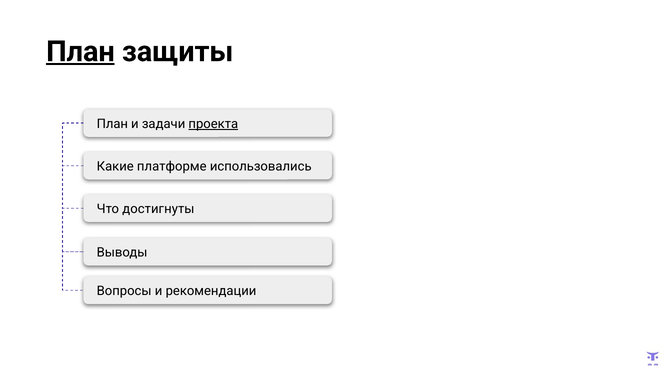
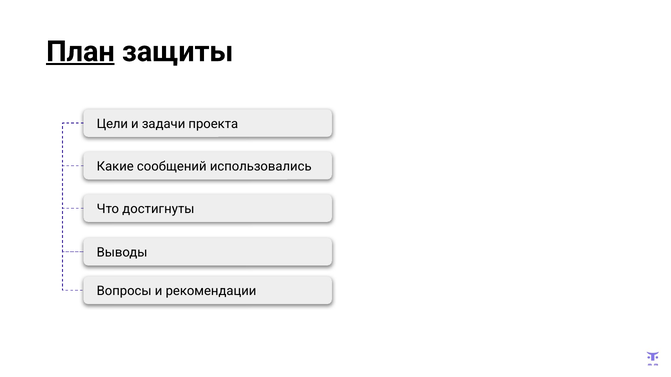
План at (112, 124): План -> Цели
проекта underline: present -> none
платформе: платформе -> сообщений
